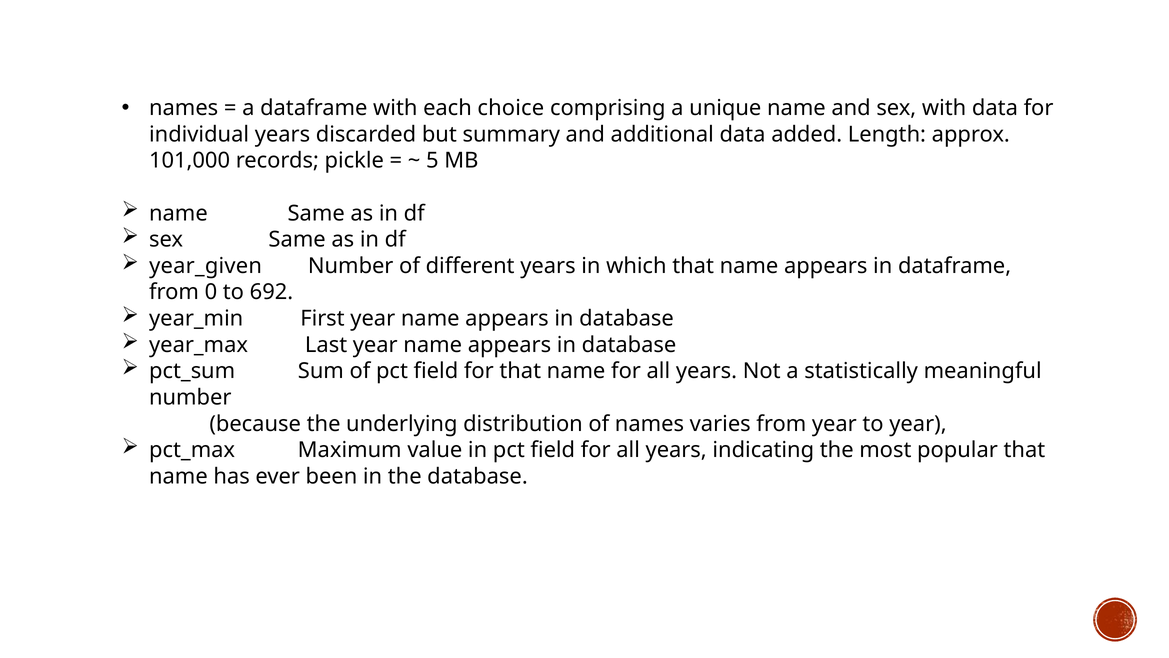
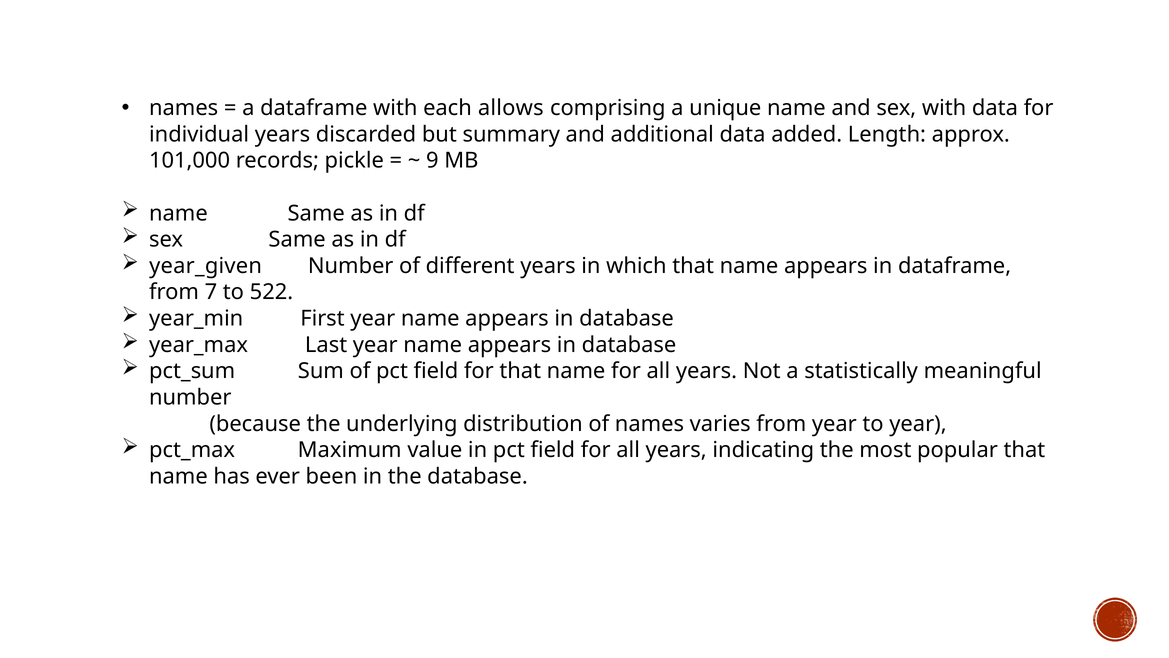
choice: choice -> allows
5: 5 -> 9
0: 0 -> 7
692: 692 -> 522
